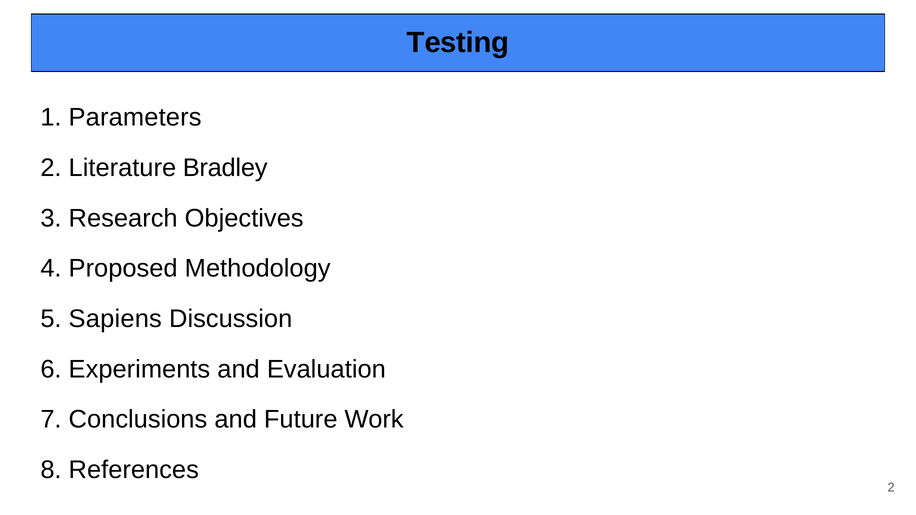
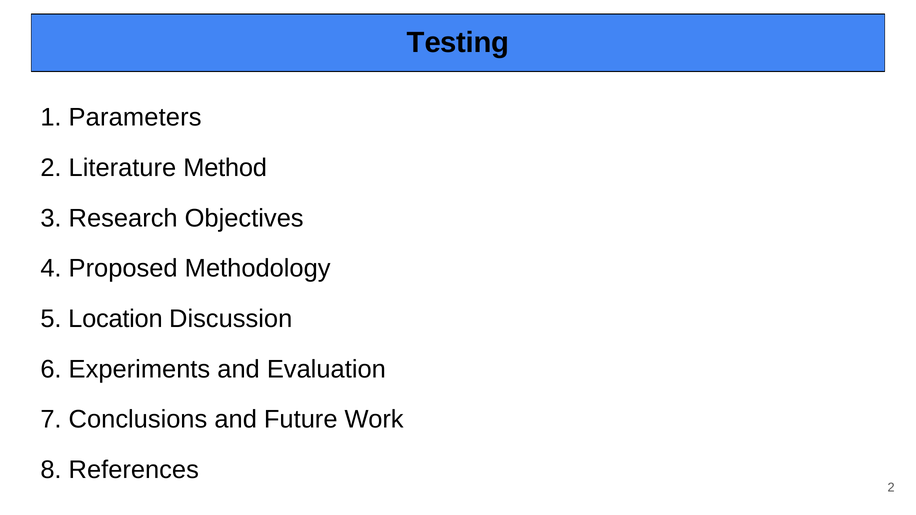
Bradley: Bradley -> Method
Sapiens: Sapiens -> Location
